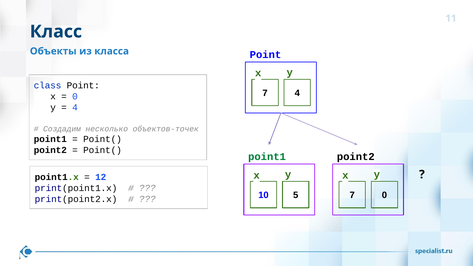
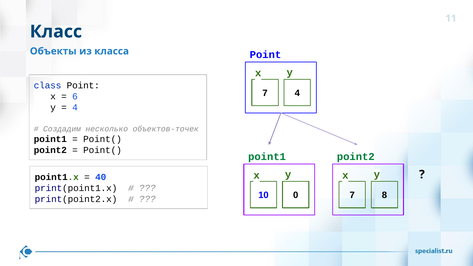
0 at (75, 97): 0 -> 6
point2 at (356, 157) colour: black -> green
12: 12 -> 40
5: 5 -> 0
7 0: 0 -> 8
